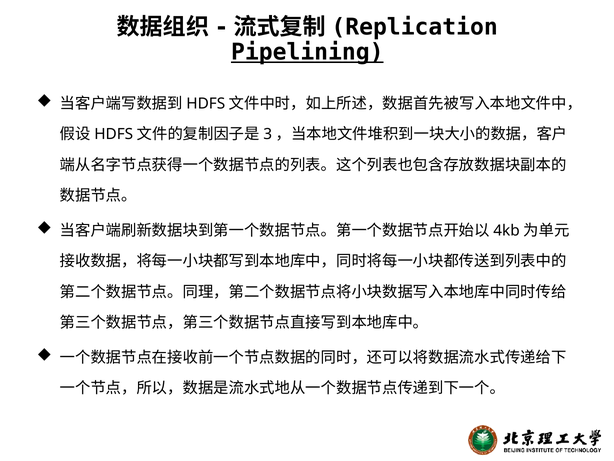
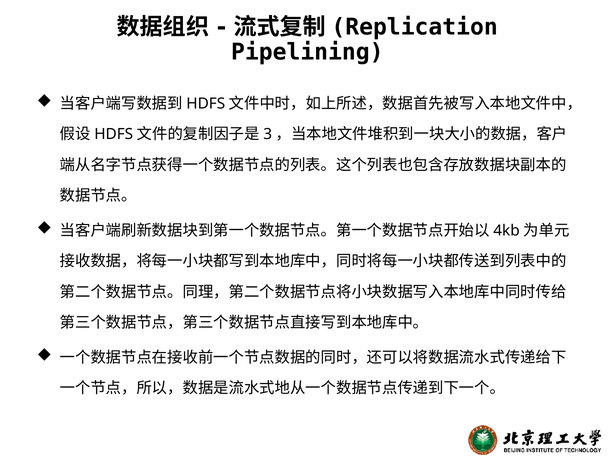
Pipelining underline: present -> none
